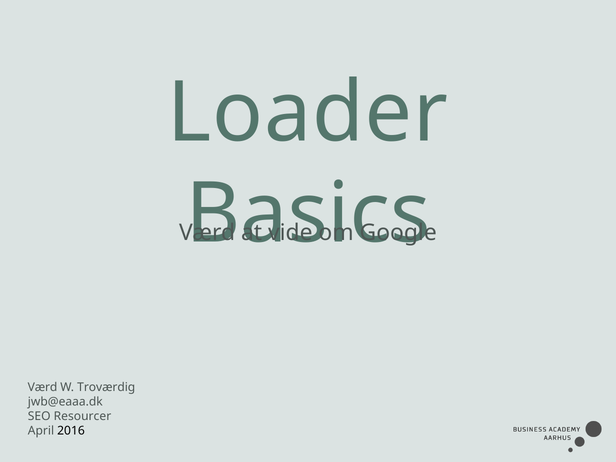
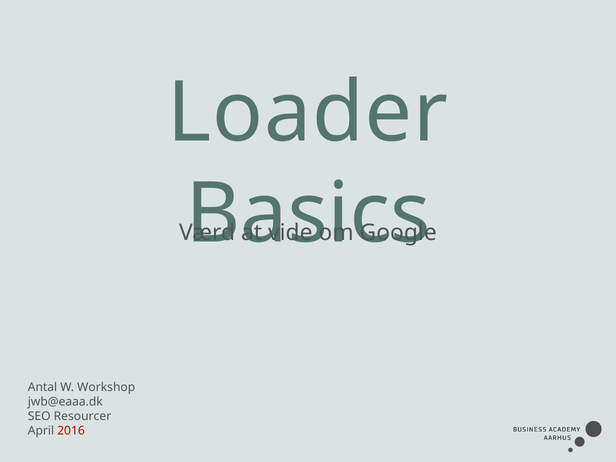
Værd at (43, 387): Værd -> Antal
Troværdig: Troværdig -> Workshop
2016 colour: black -> red
